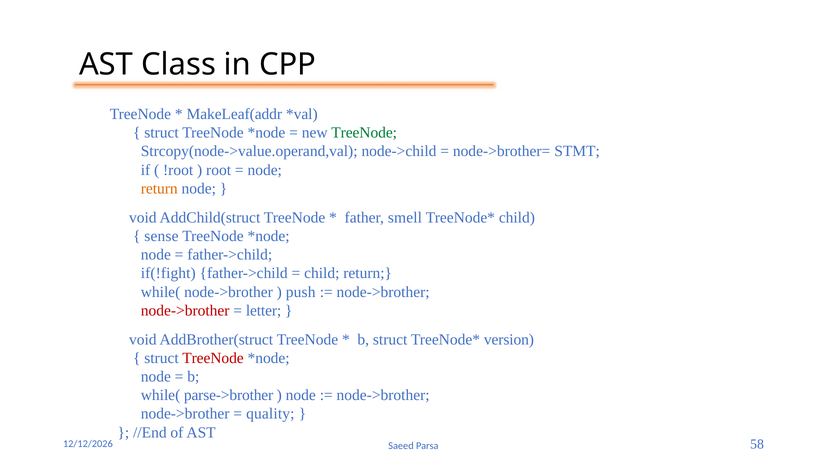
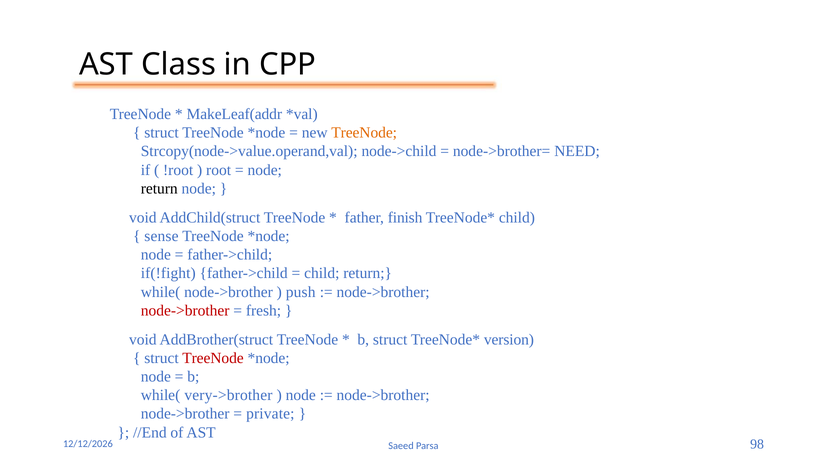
TreeNode at (364, 133) colour: green -> orange
STMT: STMT -> NEED
return at (159, 189) colour: orange -> black
smell: smell -> finish
letter: letter -> fresh
parse->brother: parse->brother -> very->brother
quality: quality -> private
58: 58 -> 98
